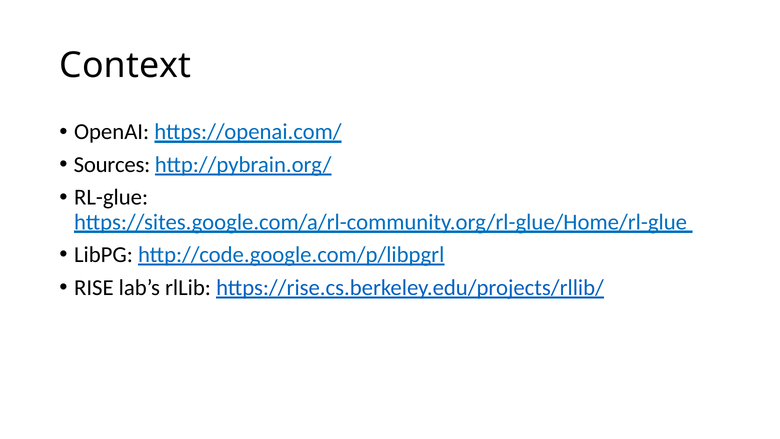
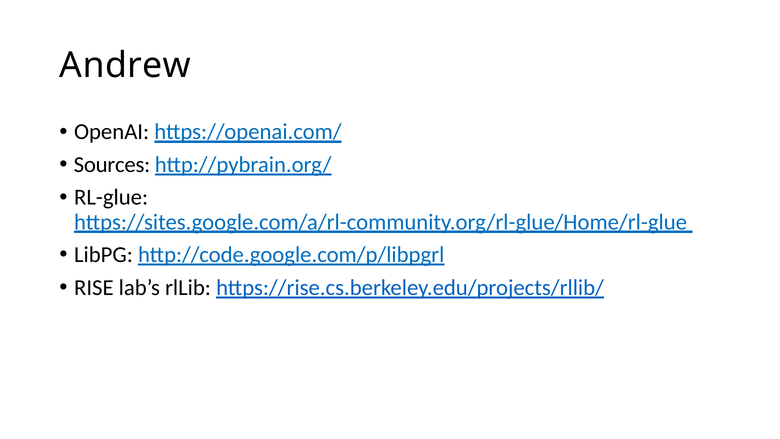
Context: Context -> Andrew
